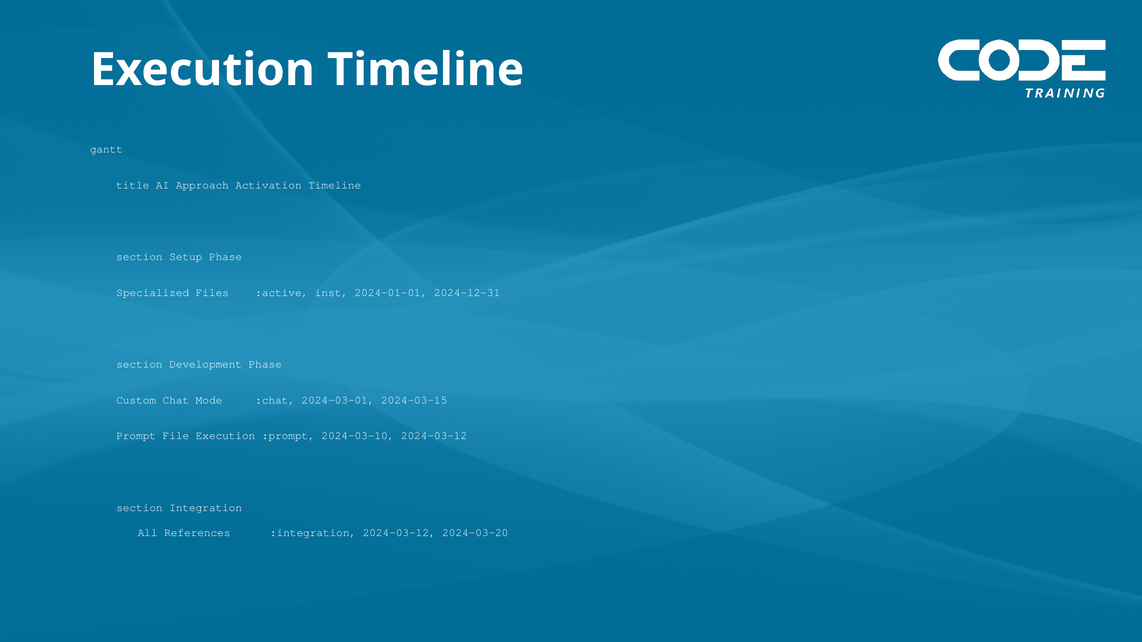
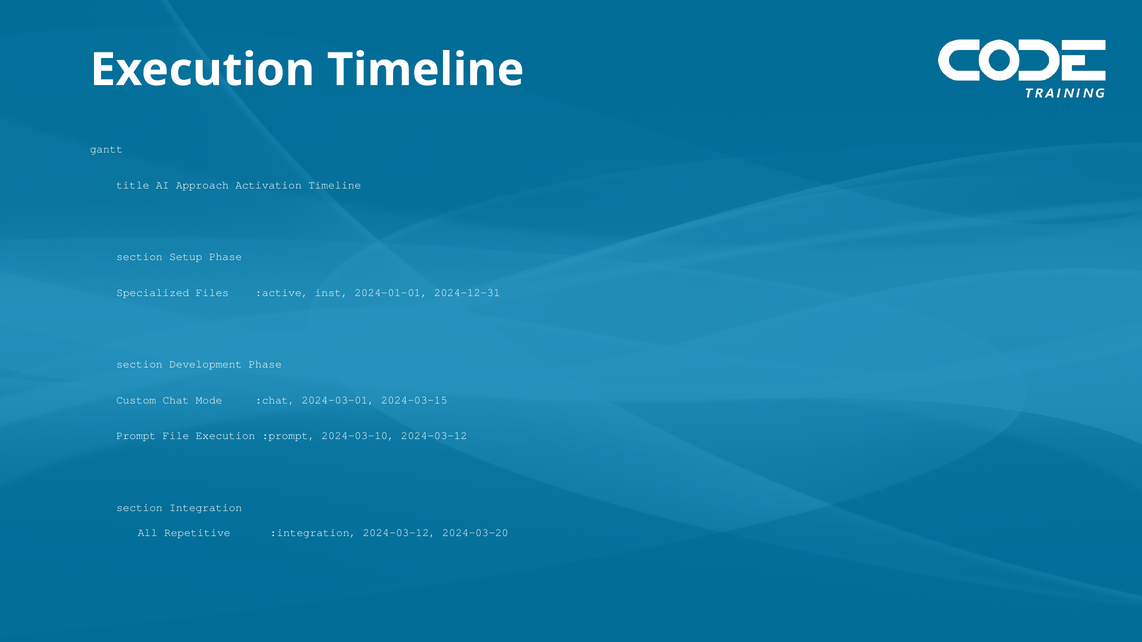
References: References -> Repetitive
